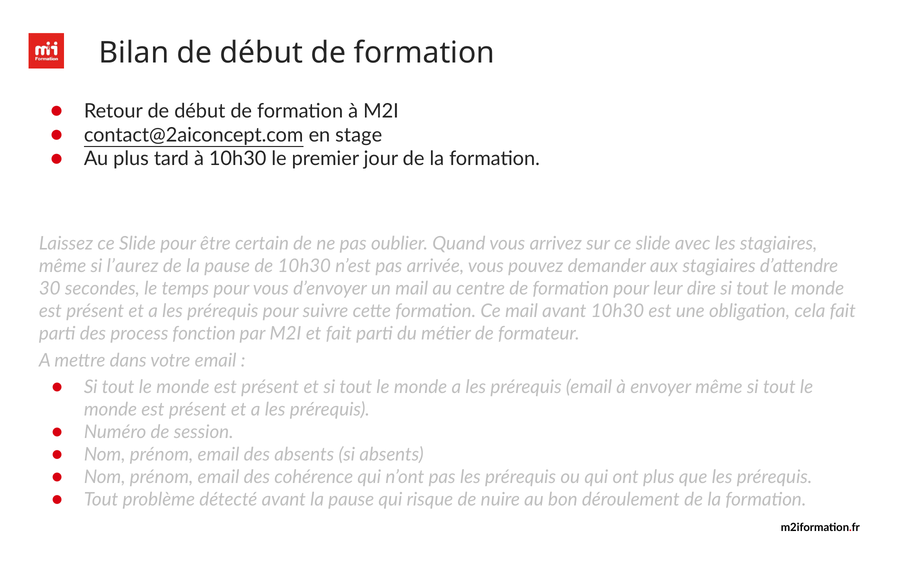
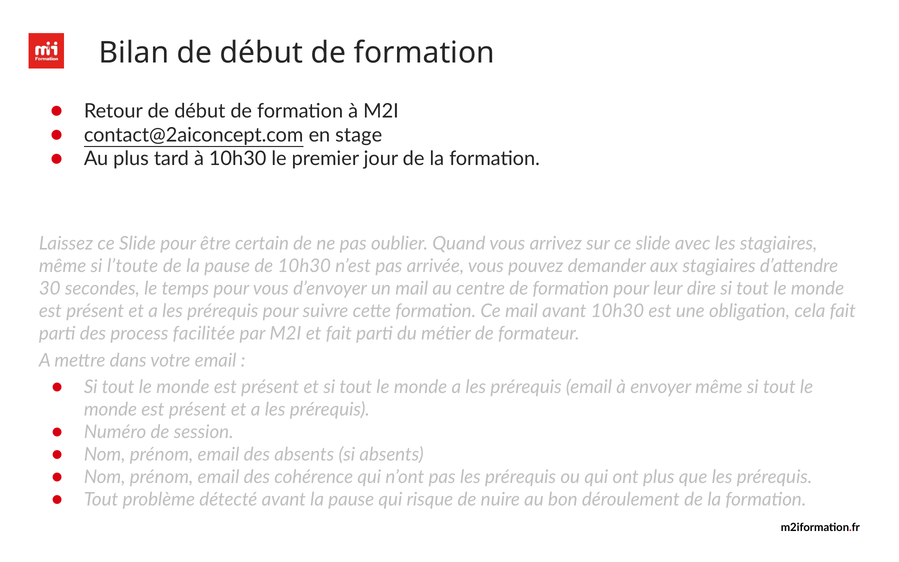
l’aurez: l’aurez -> l’toute
fonction: fonction -> facilitée
